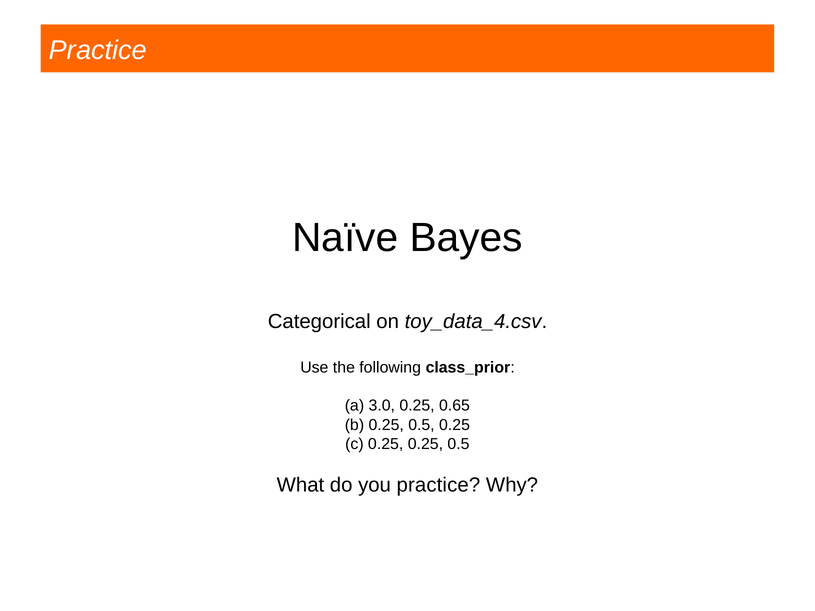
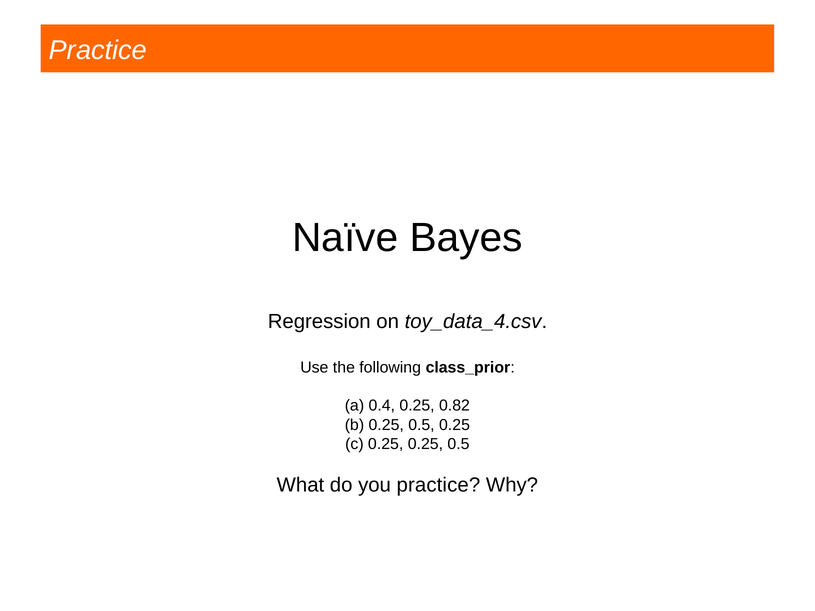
Categorical: Categorical -> Regression
3.0: 3.0 -> 0.4
0.65: 0.65 -> 0.82
